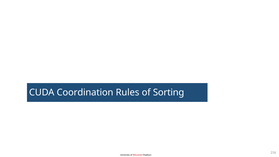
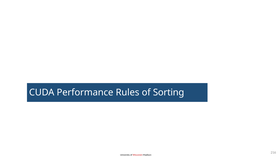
Coordination: Coordination -> Performance
